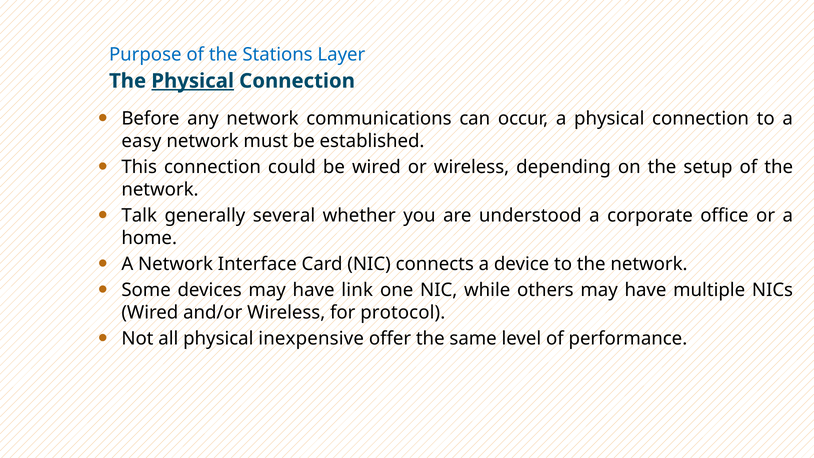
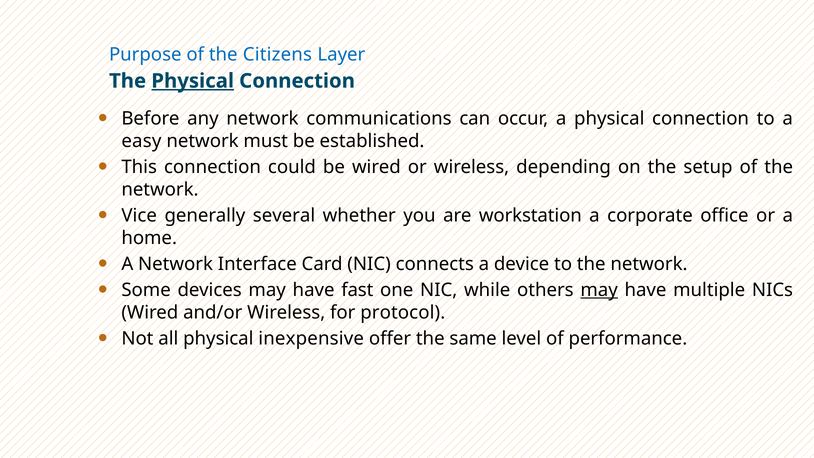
Stations: Stations -> Citizens
Talk: Talk -> Vice
understood: understood -> workstation
link: link -> fast
may at (599, 290) underline: none -> present
